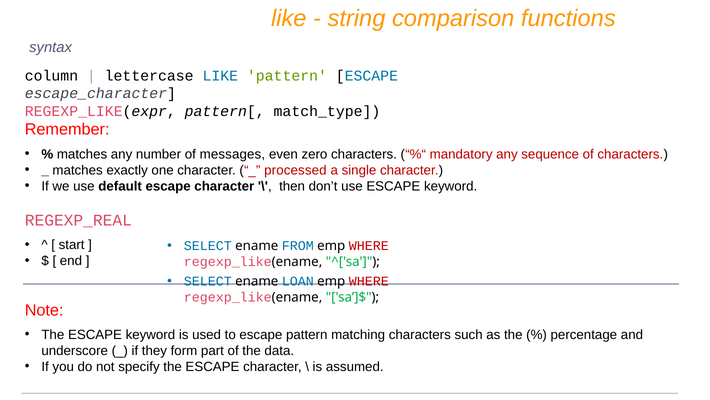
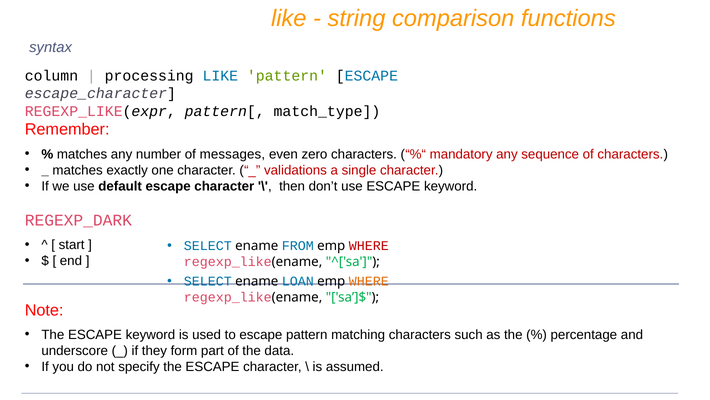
lettercase: lettercase -> processing
processed: processed -> validations
REGEXP_REAL: REGEXP_REAL -> REGEXP_DARK
WHERE at (369, 281) colour: red -> orange
